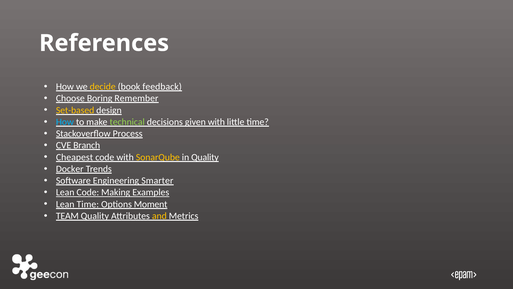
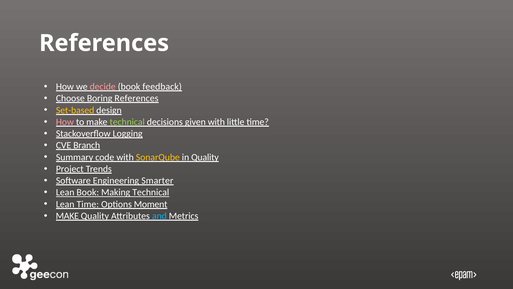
decide colour: yellow -> pink
Boring Remember: Remember -> References
How at (65, 122) colour: light blue -> pink
Process: Process -> Logging
Cheapest: Cheapest -> Summary
Docker: Docker -> Project
Lean Code: Code -> Book
Making Examples: Examples -> Technical
TEAM at (67, 216): TEAM -> MAKE
and colour: yellow -> light blue
